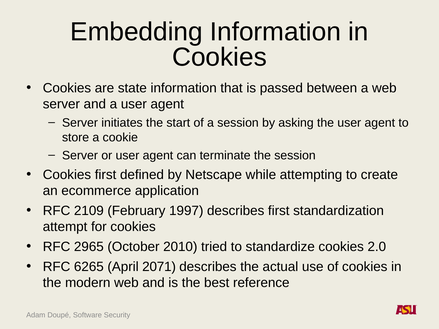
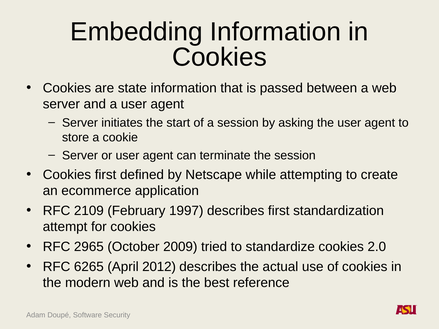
2010: 2010 -> 2009
2071: 2071 -> 2012
